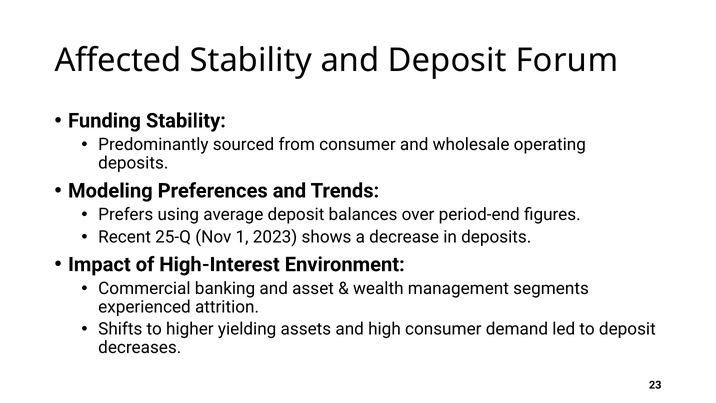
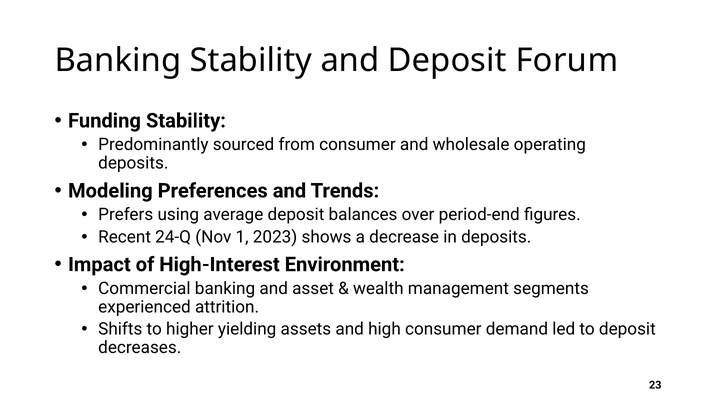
Affected at (118, 60): Affected -> Banking
25-Q: 25-Q -> 24-Q
